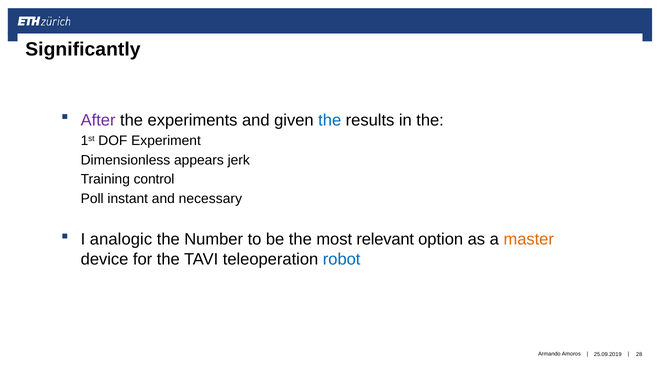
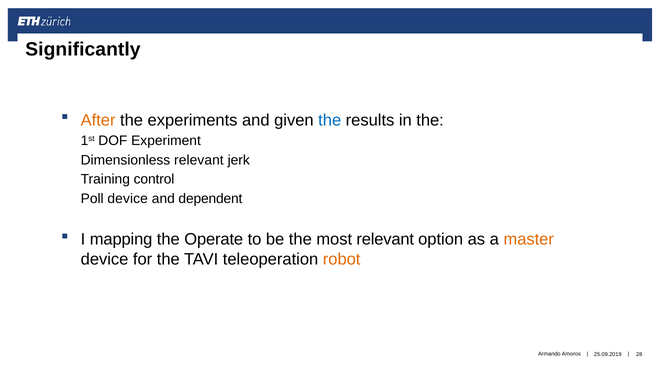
After colour: purple -> orange
Dimensionless appears: appears -> relevant
Poll instant: instant -> device
necessary: necessary -> dependent
analogic: analogic -> mapping
Number: Number -> Operate
robot colour: blue -> orange
